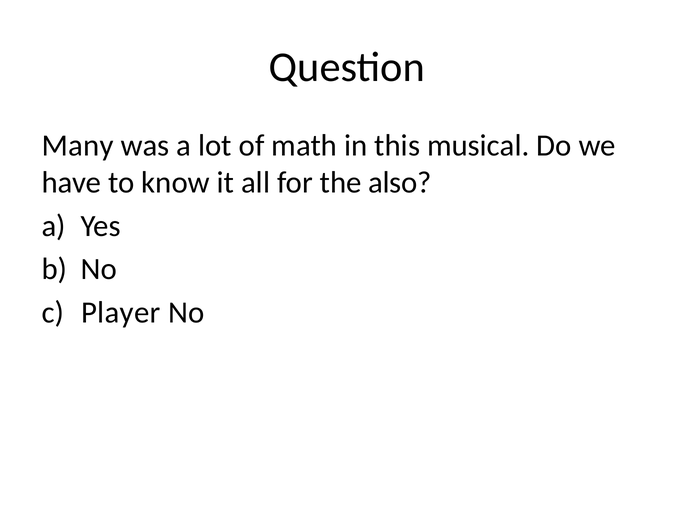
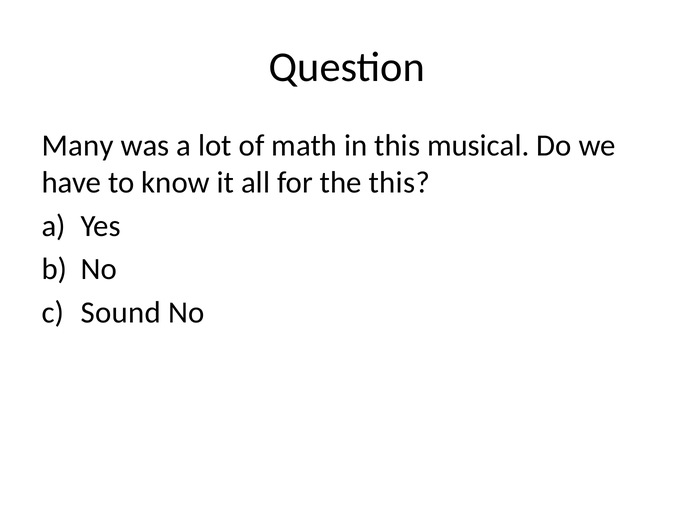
the also: also -> this
Player: Player -> Sound
